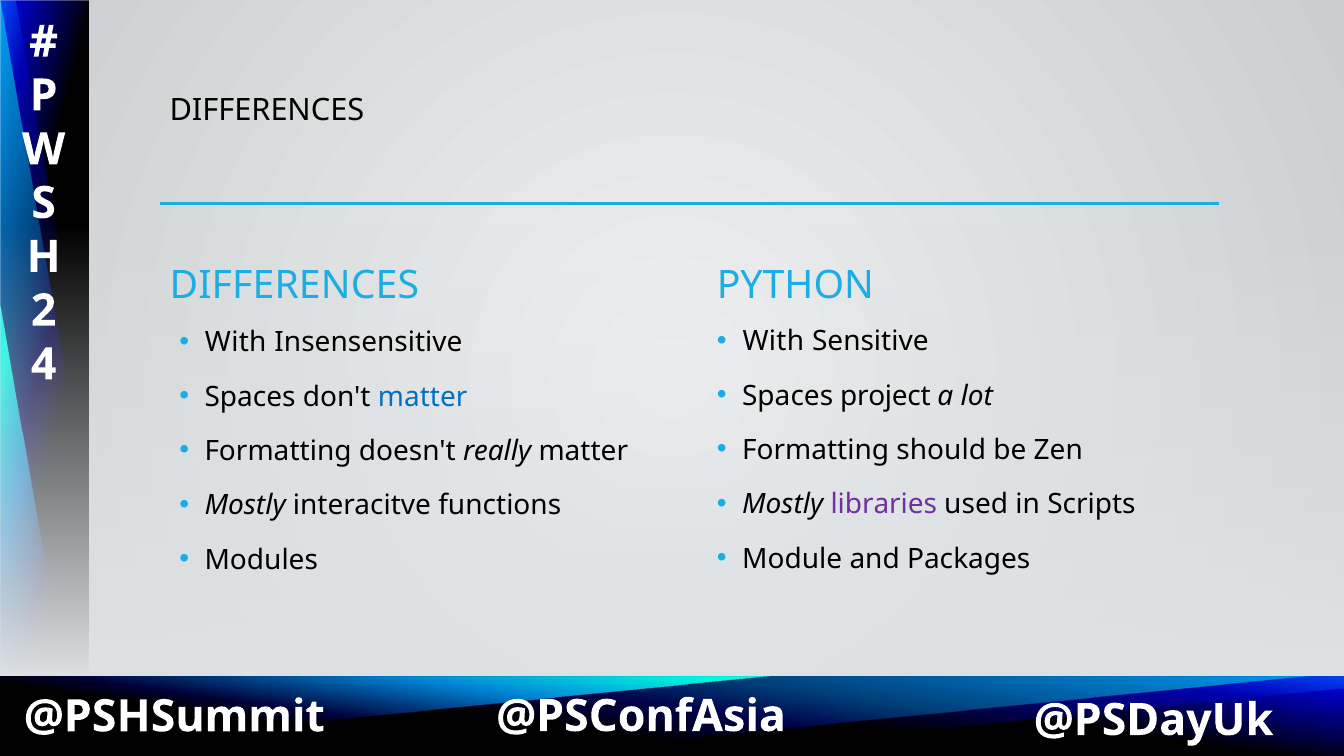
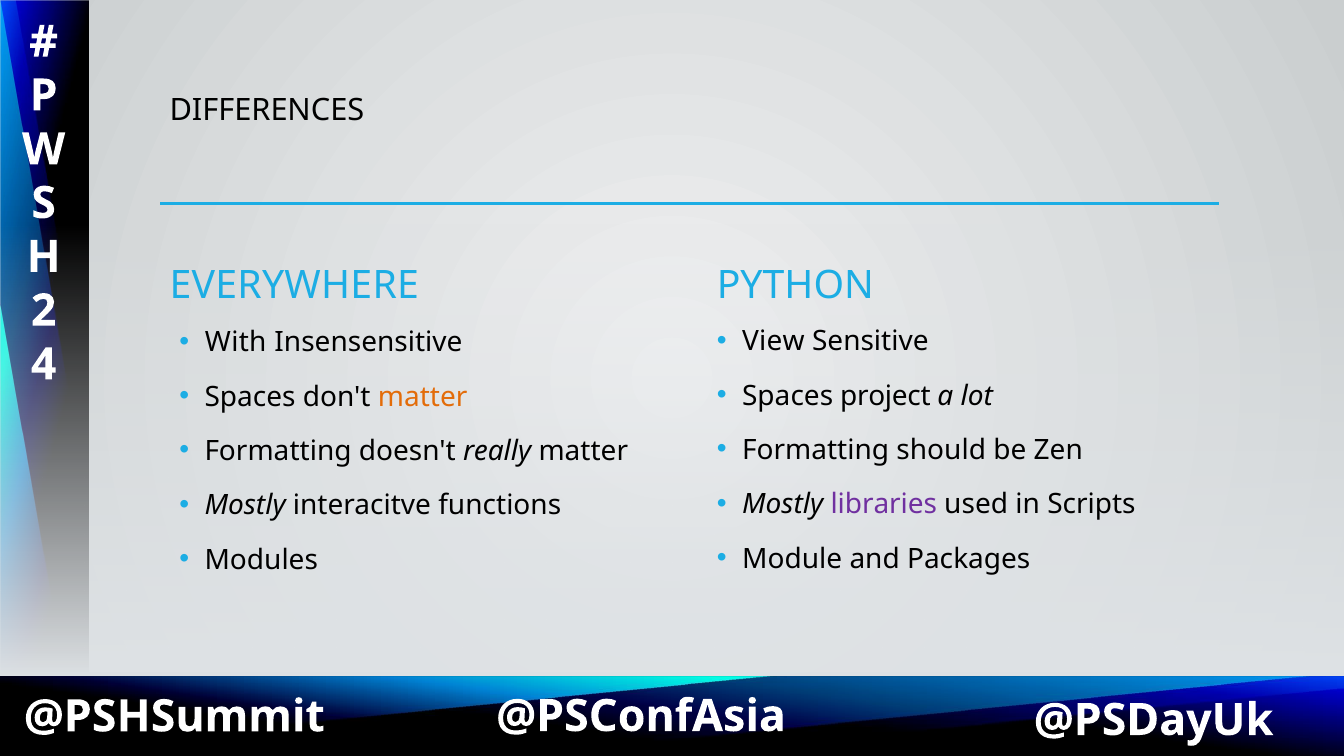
DIFFERENCES at (294, 285): DIFFERENCES -> EVERYWHERE
With at (773, 342): With -> View
matter at (423, 397) colour: blue -> orange
